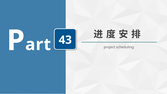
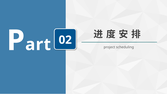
43: 43 -> 02
